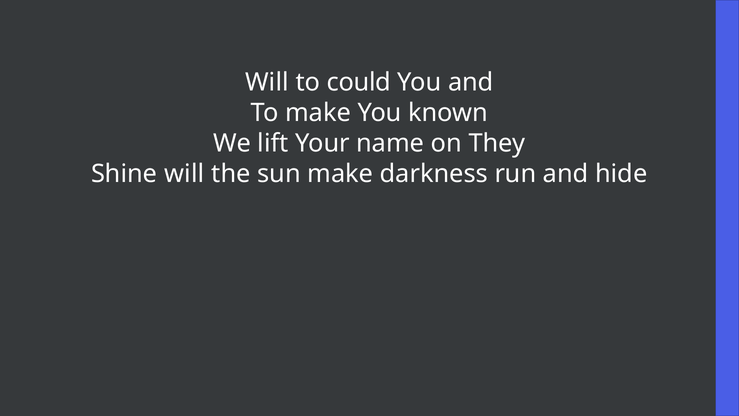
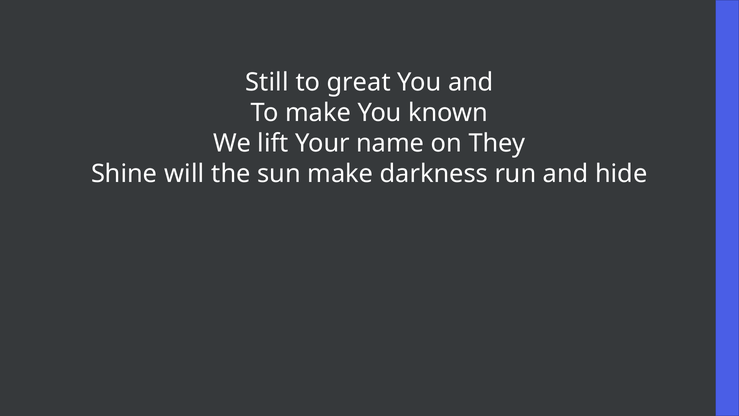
Will at (267, 82): Will -> Still
could: could -> great
